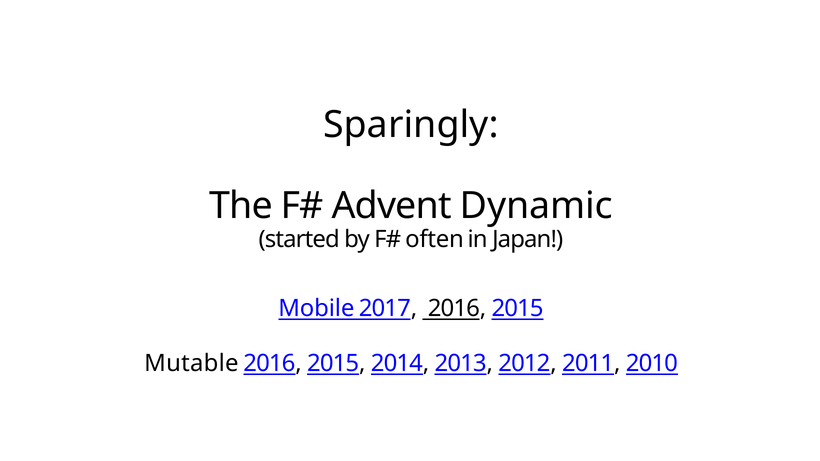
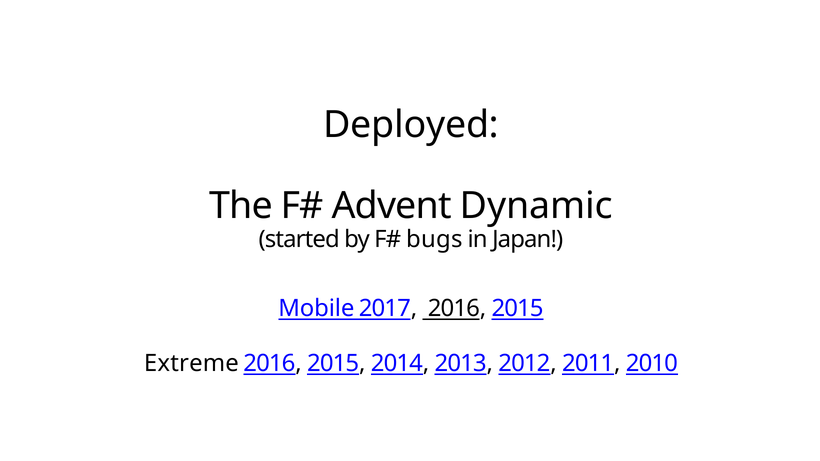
Sparingly: Sparingly -> Deployed
often: often -> bugs
Mutable: Mutable -> Extreme
